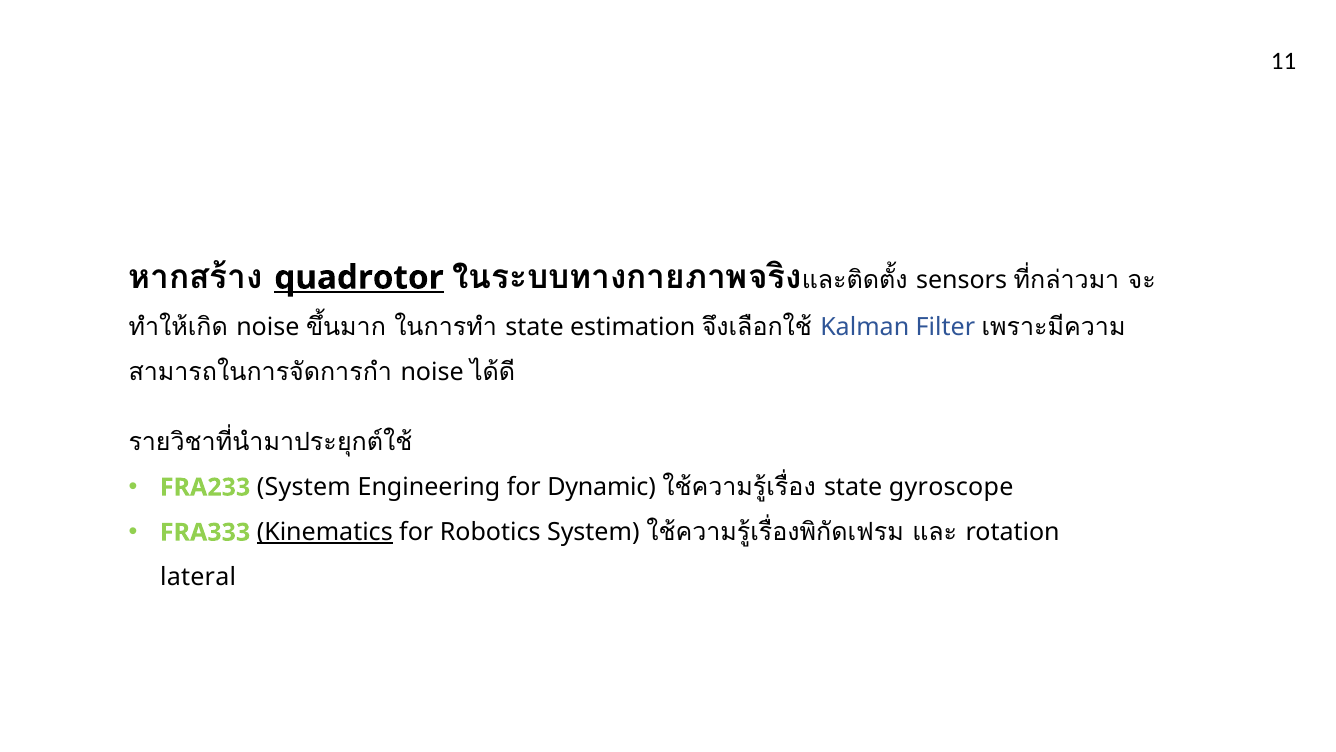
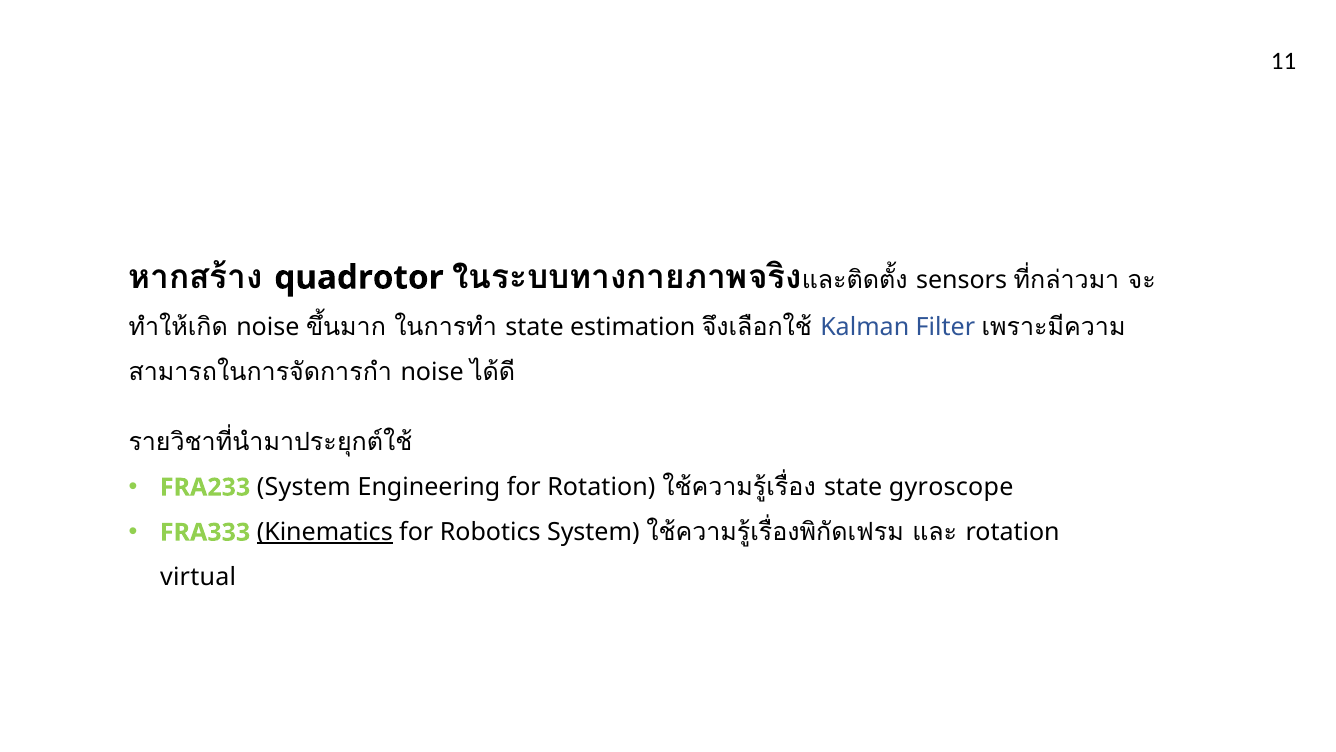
quadrotor underline: present -> none
for Dynamic: Dynamic -> Rotation
lateral: lateral -> virtual
